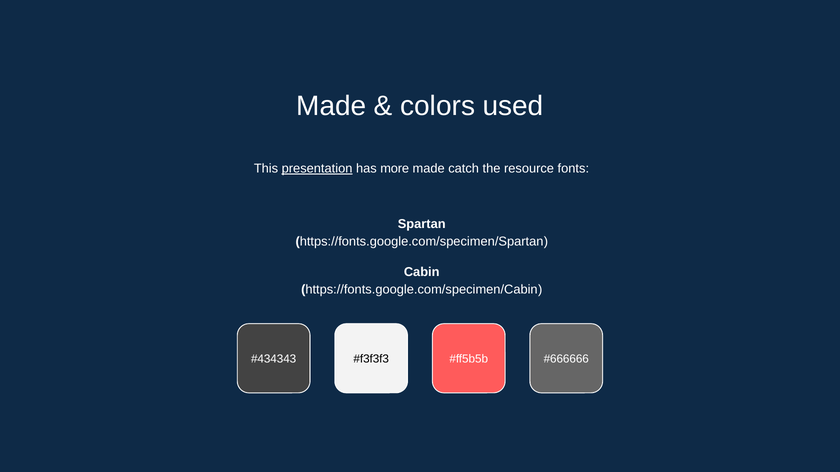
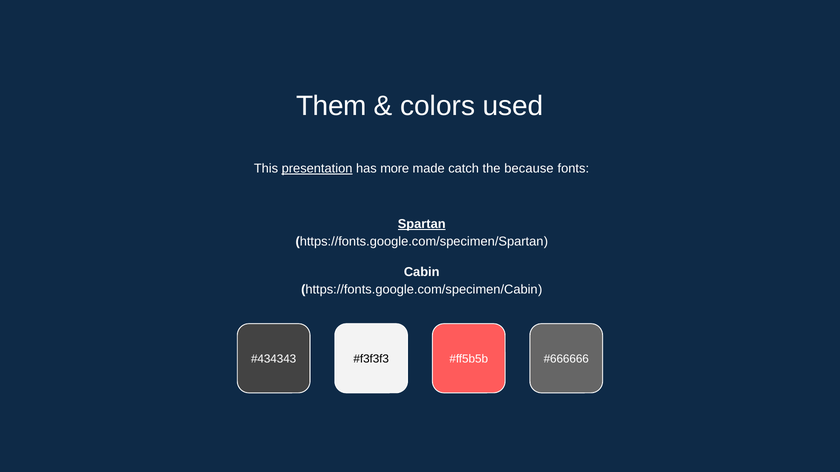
Made at (331, 106): Made -> Them
resource: resource -> because
Spartan underline: none -> present
